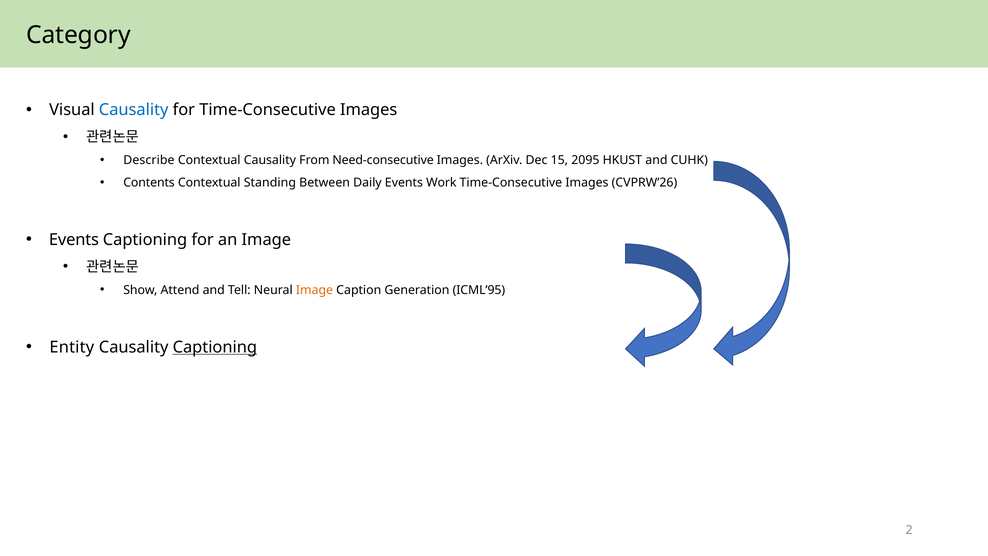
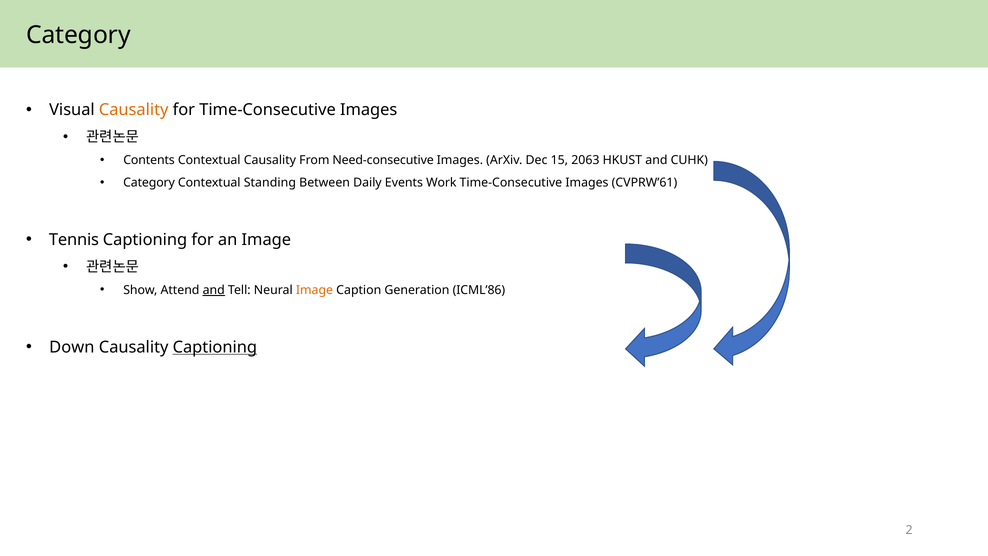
Causality at (134, 110) colour: blue -> orange
Describe: Describe -> Contents
2095: 2095 -> 2063
Contents at (149, 183): Contents -> Category
CVPRW’26: CVPRW’26 -> CVPRW’61
Events at (74, 240): Events -> Tennis
and at (214, 290) underline: none -> present
ICML’95: ICML’95 -> ICML’86
Entity: Entity -> Down
